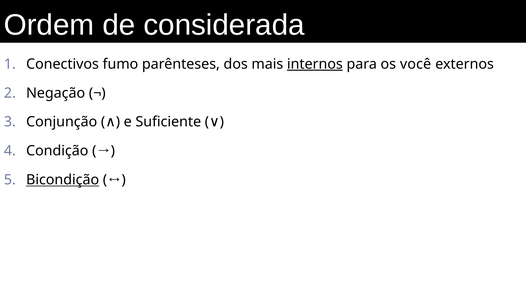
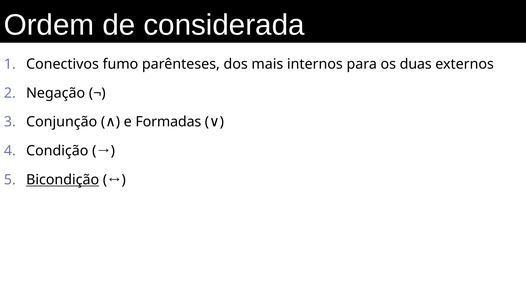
internos underline: present -> none
você: você -> duas
Suficiente: Suficiente -> Formadas
